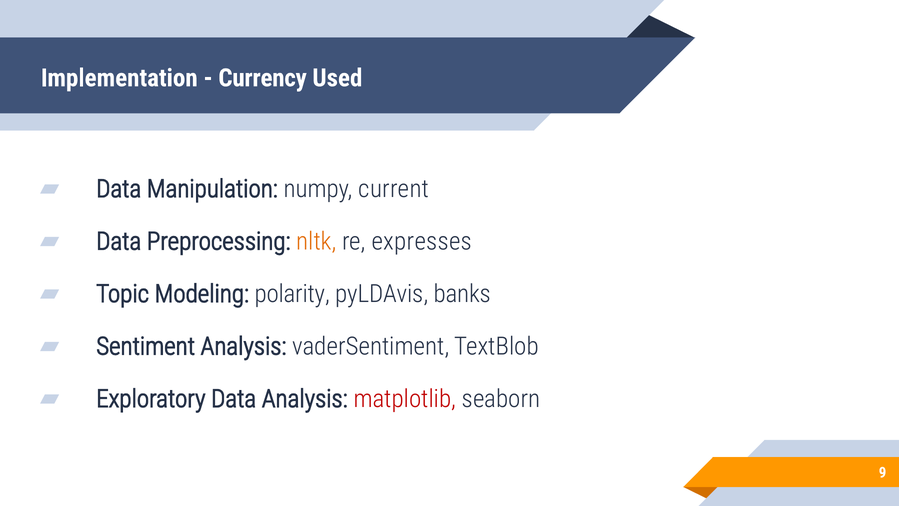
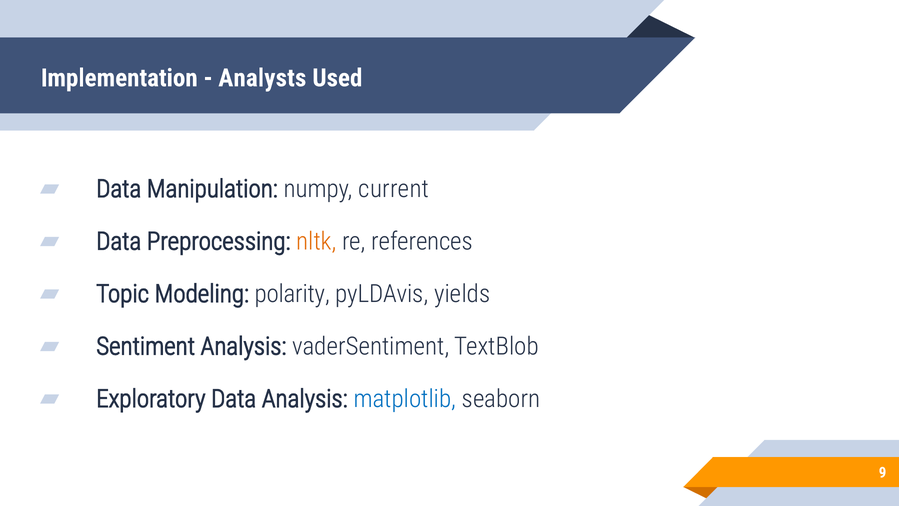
Currency: Currency -> Analysts
expresses: expresses -> references
banks: banks -> yields
matplotlib colour: red -> blue
